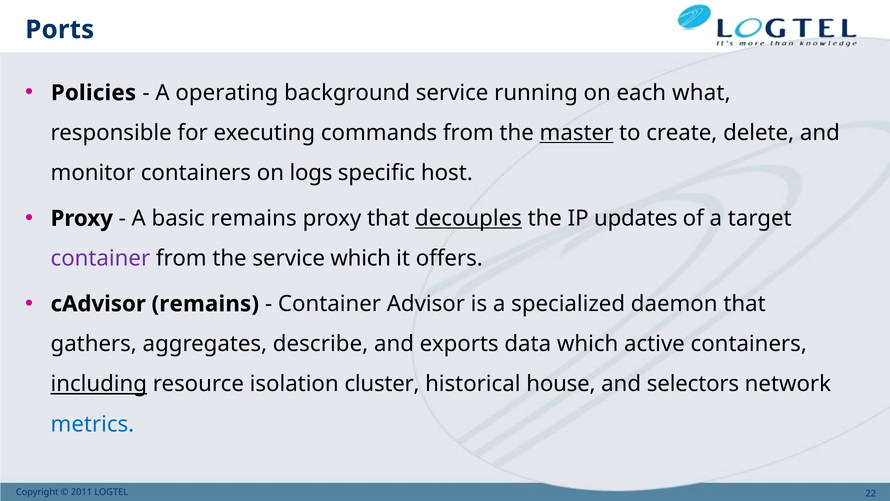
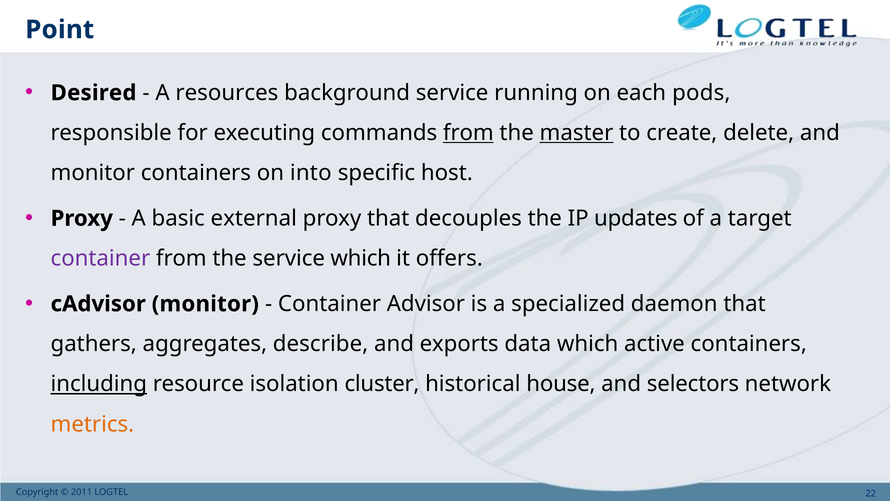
Ports: Ports -> Point
Policies: Policies -> Desired
operating: operating -> resources
what: what -> pods
from at (468, 133) underline: none -> present
logs: logs -> into
basic remains: remains -> external
decouples underline: present -> none
cAdvisor remains: remains -> monitor
metrics colour: blue -> orange
